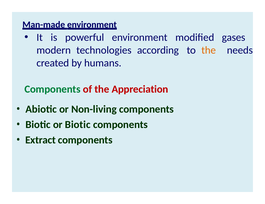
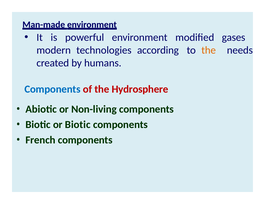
Components at (52, 89) colour: green -> blue
Appreciation: Appreciation -> Hydrosphere
Extract: Extract -> French
